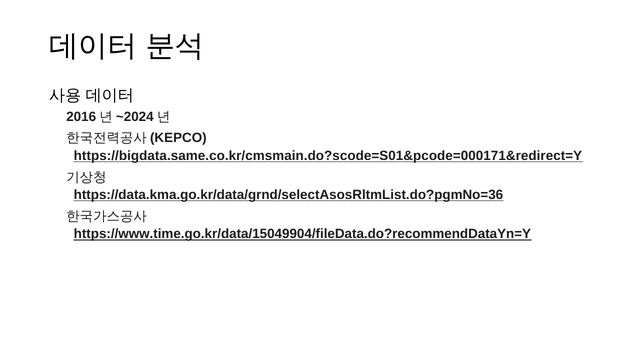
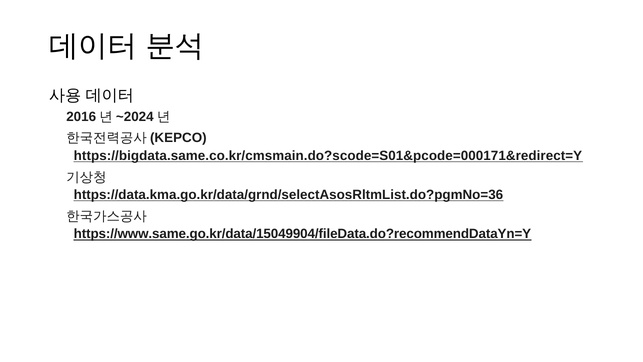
https://www.time.go.kr/data/15049904/fileData.do?recommendDataYn=Y: https://www.time.go.kr/data/15049904/fileData.do?recommendDataYn=Y -> https://www.same.go.kr/data/15049904/fileData.do?recommendDataYn=Y
